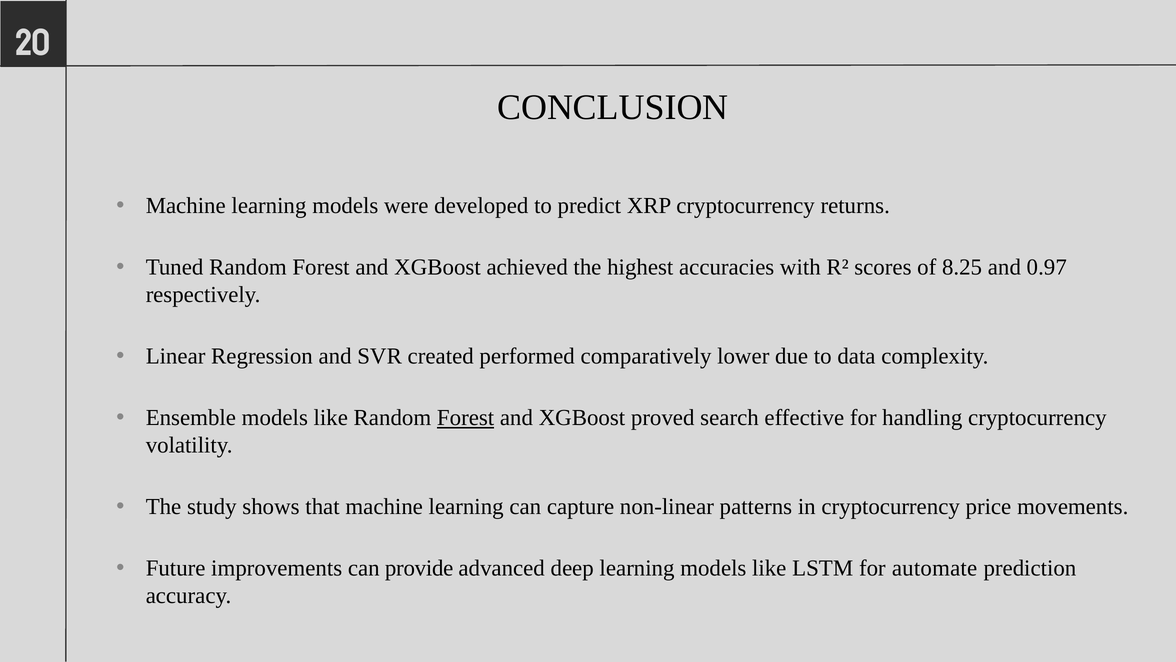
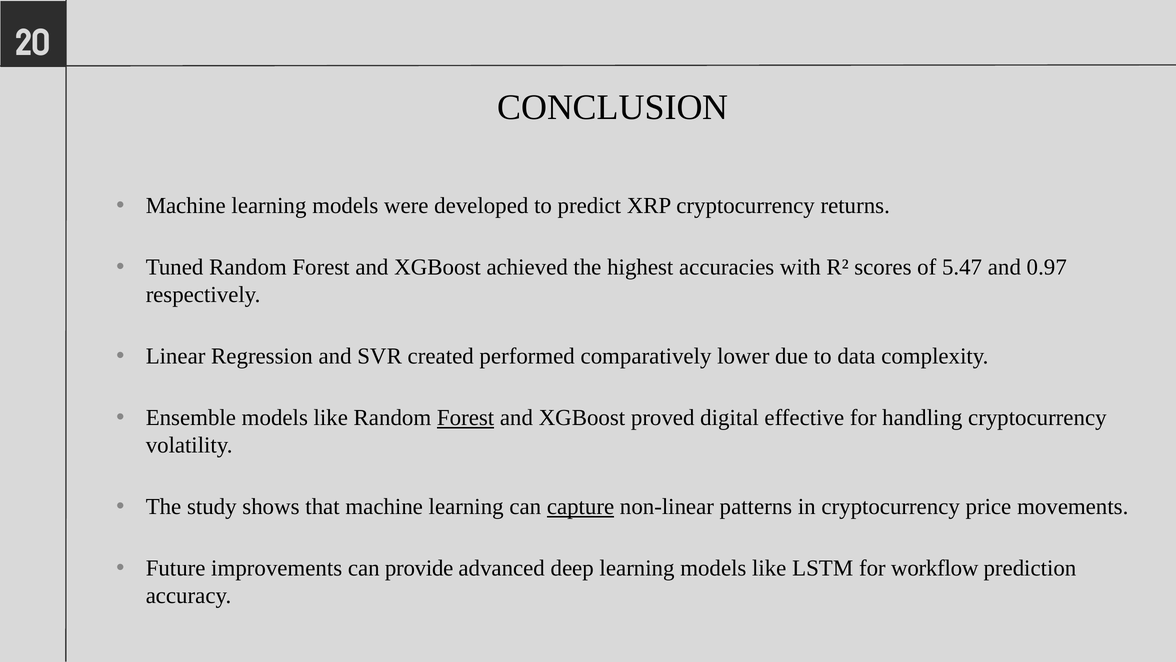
8.25: 8.25 -> 5.47
search: search -> digital
capture underline: none -> present
automate: automate -> workflow
